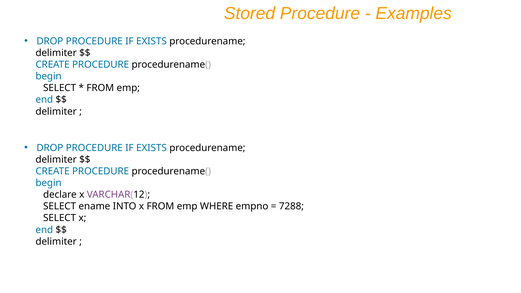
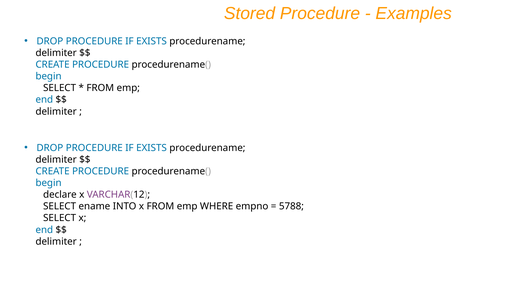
7288: 7288 -> 5788
